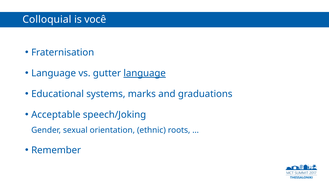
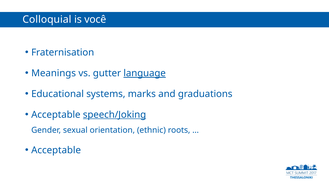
Language at (54, 73): Language -> Meanings
speech/Joking underline: none -> present
Remember at (56, 150): Remember -> Acceptable
